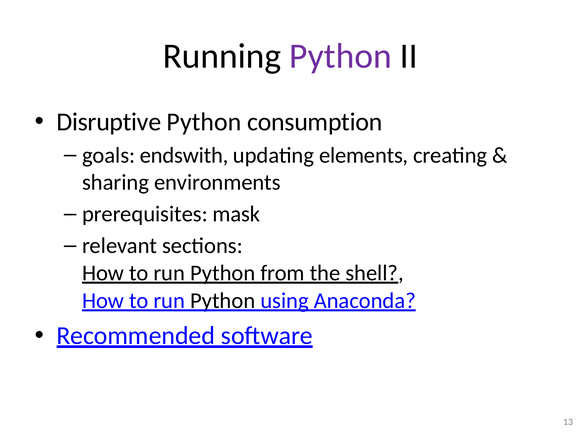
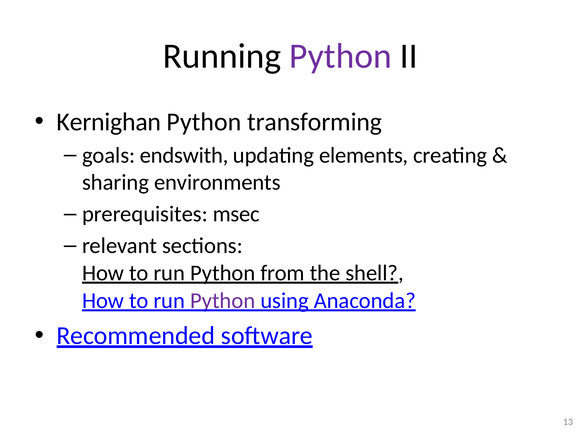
Disruptive: Disruptive -> Kernighan
consumption: consumption -> transforming
mask: mask -> msec
Python at (223, 300) colour: black -> purple
